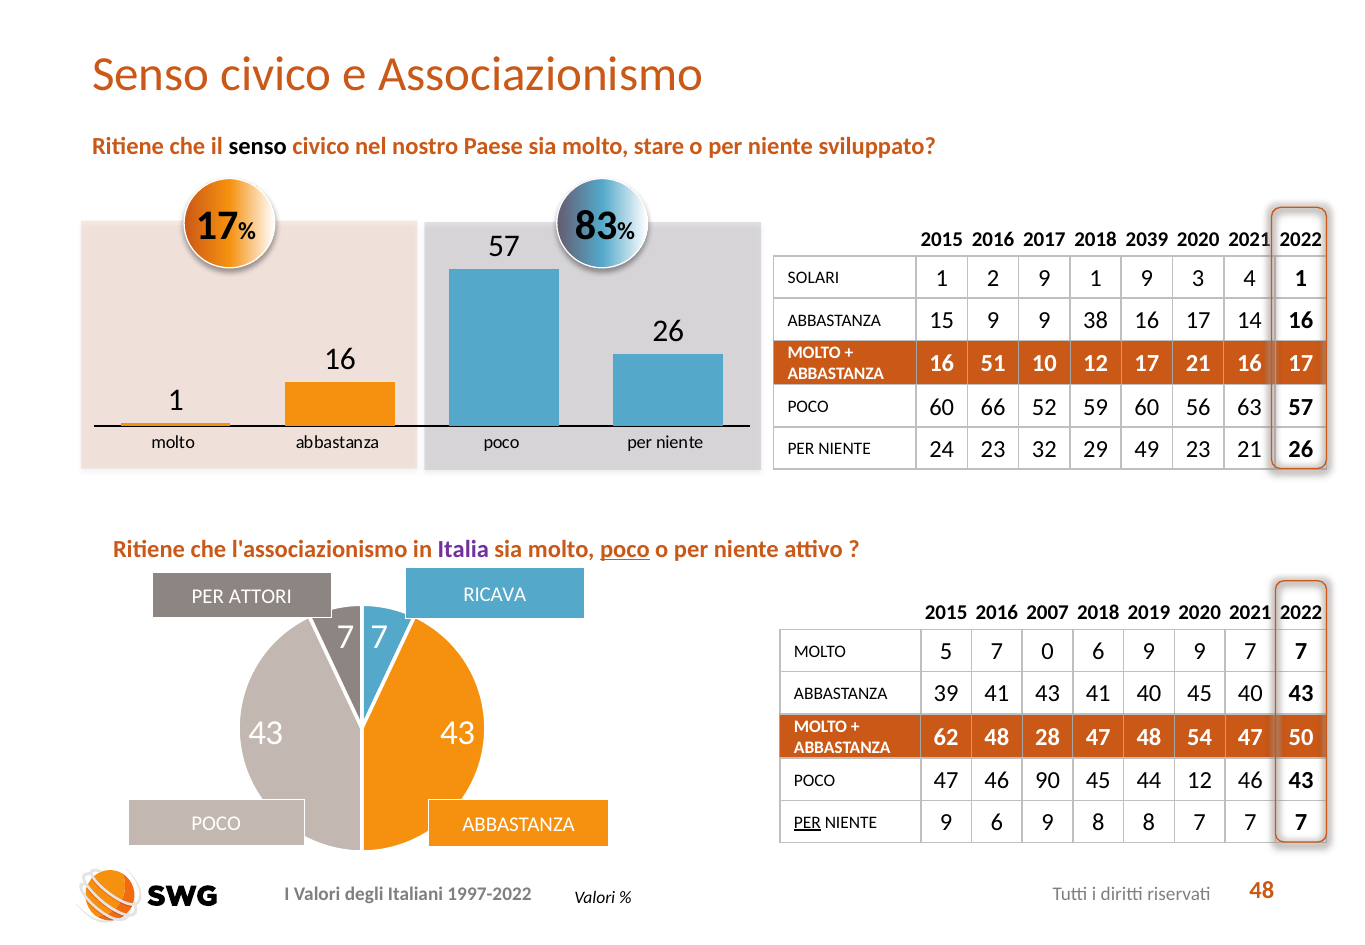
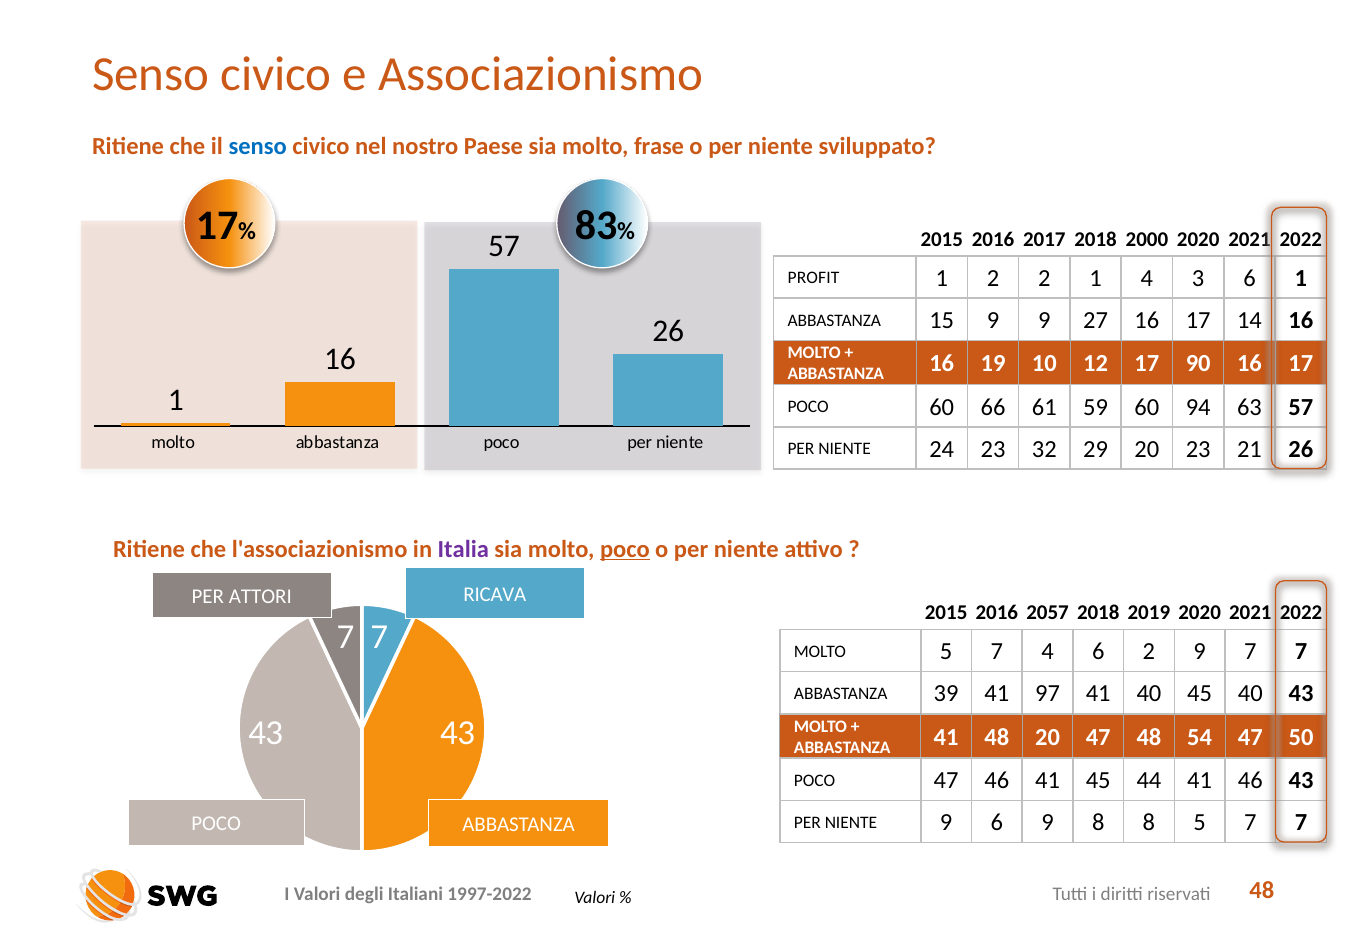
senso at (258, 147) colour: black -> blue
stare: stare -> frase
2039: 2039 -> 2000
SOLARI: SOLARI -> PROFIT
2 9: 9 -> 2
1 9: 9 -> 4
3 4: 4 -> 6
38: 38 -> 27
51: 51 -> 19
17 21: 21 -> 90
52: 52 -> 61
56: 56 -> 94
29 49: 49 -> 20
2007: 2007 -> 2057
7 0: 0 -> 4
9 at (1149, 652): 9 -> 2
41 43: 43 -> 97
ABBASTANZA 62: 62 -> 41
48 28: 28 -> 20
46 90: 90 -> 41
44 12: 12 -> 41
PER at (807, 822) underline: present -> none
8 7: 7 -> 5
